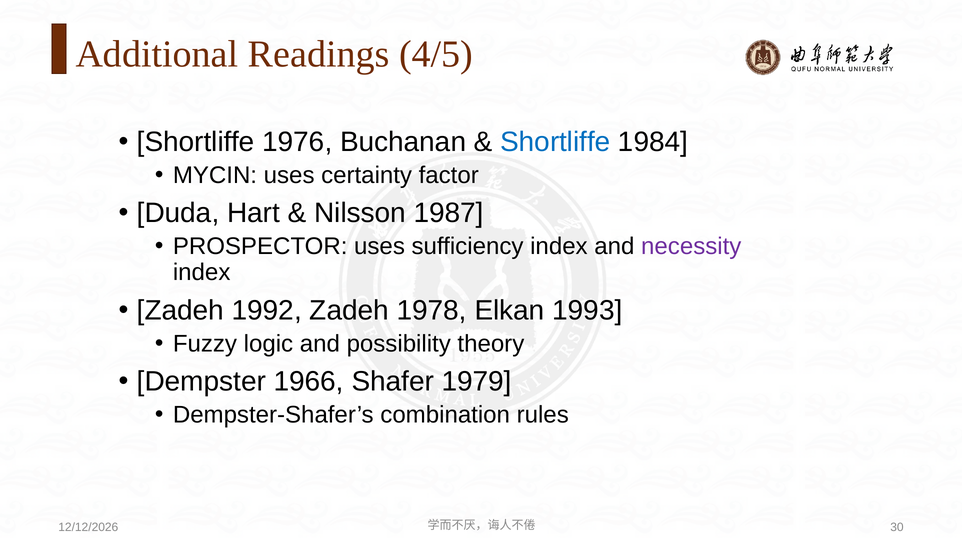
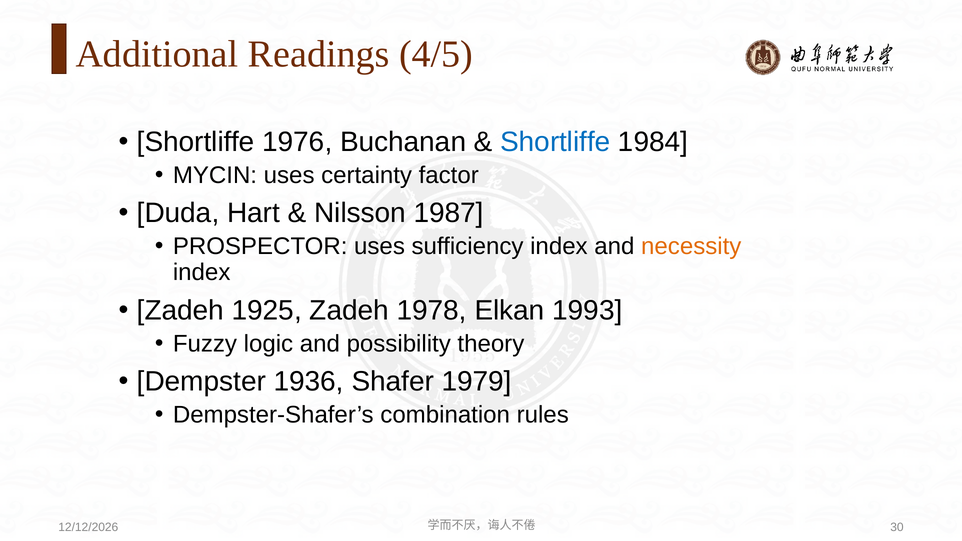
necessity colour: purple -> orange
1992: 1992 -> 1925
1966: 1966 -> 1936
